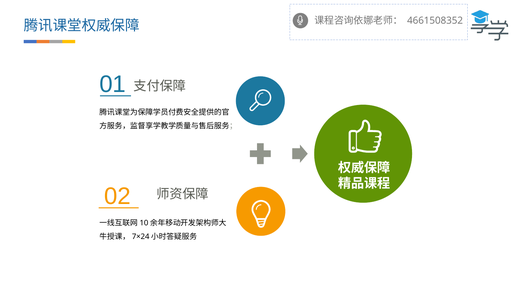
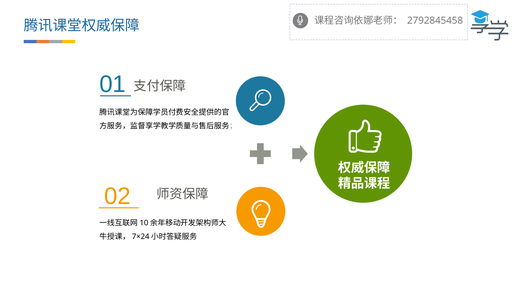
4661508352: 4661508352 -> 2792845458
